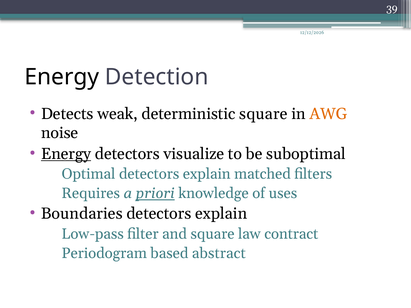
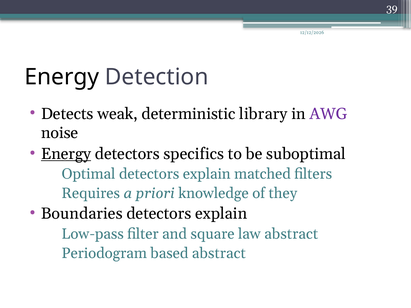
deterministic square: square -> library
AWG colour: orange -> purple
visualize: visualize -> specifics
priori underline: present -> none
uses: uses -> they
law contract: contract -> abstract
